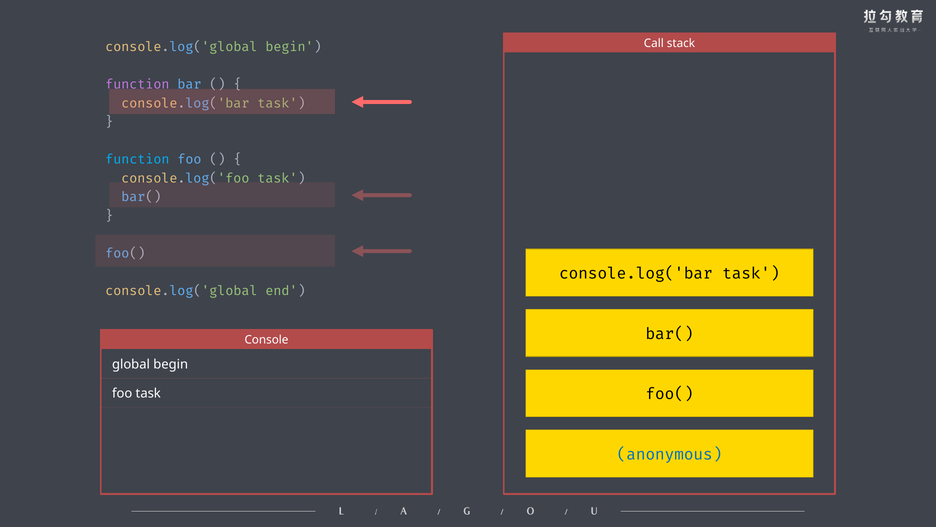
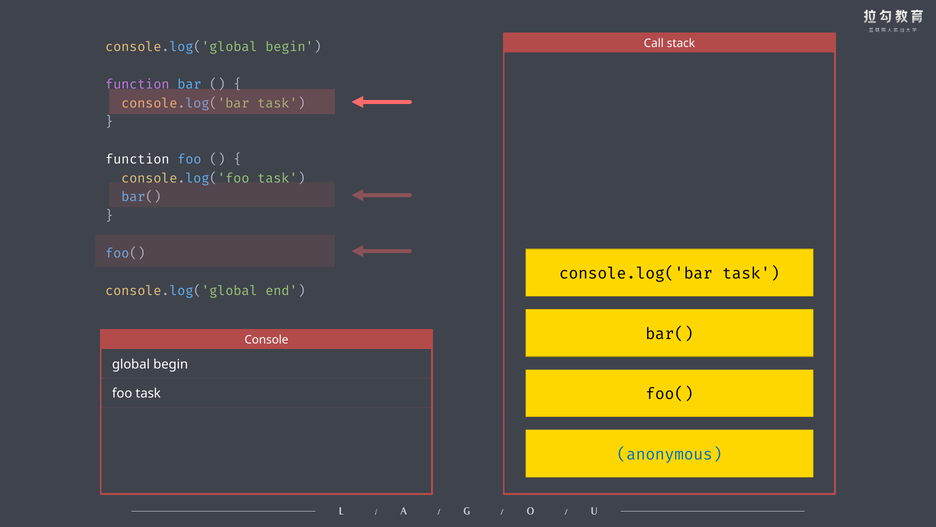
function at (137, 159) colour: light blue -> white
